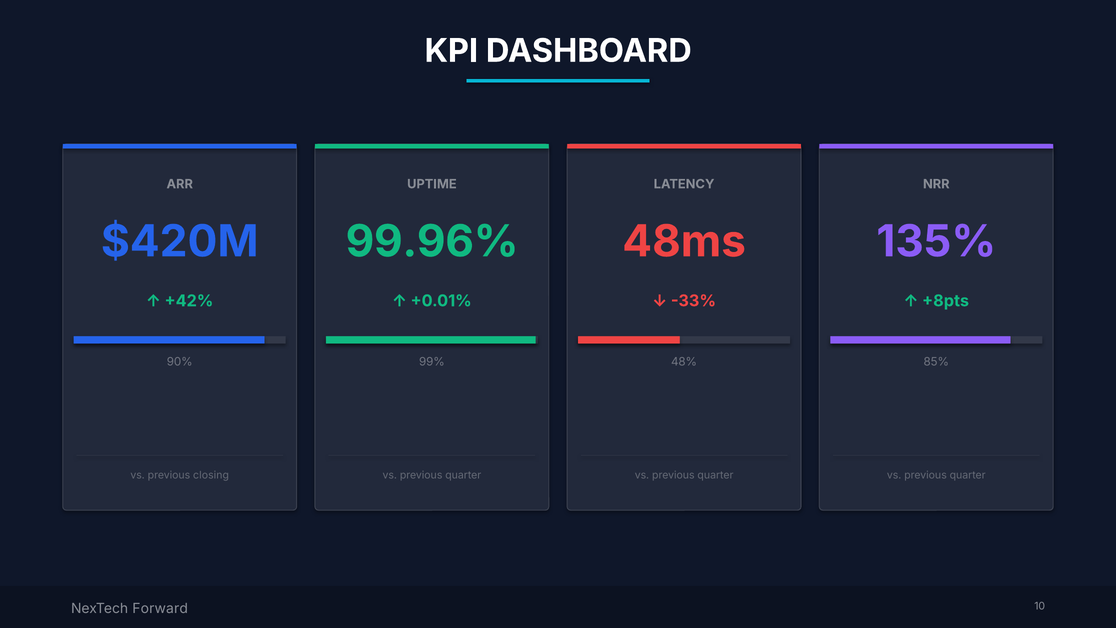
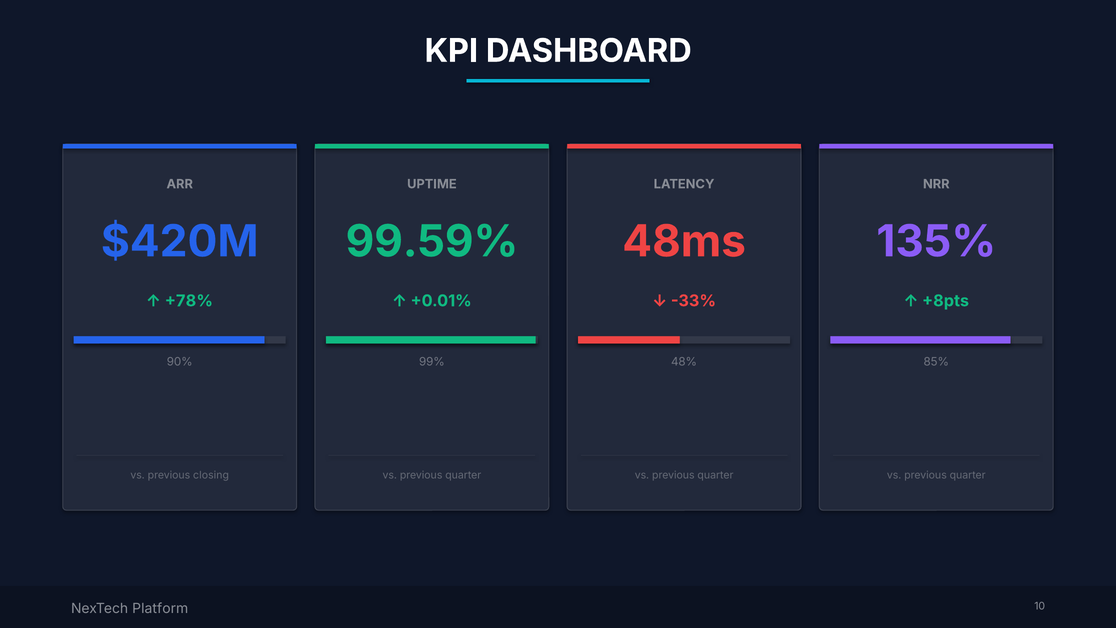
99.96%: 99.96% -> 99.59%
+42%: +42% -> +78%
Forward: Forward -> Platform
